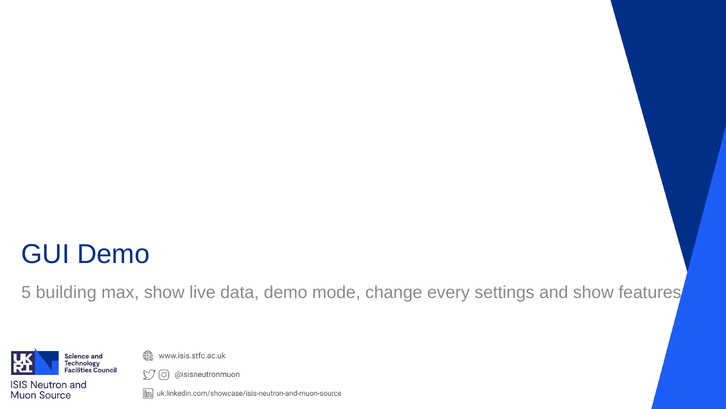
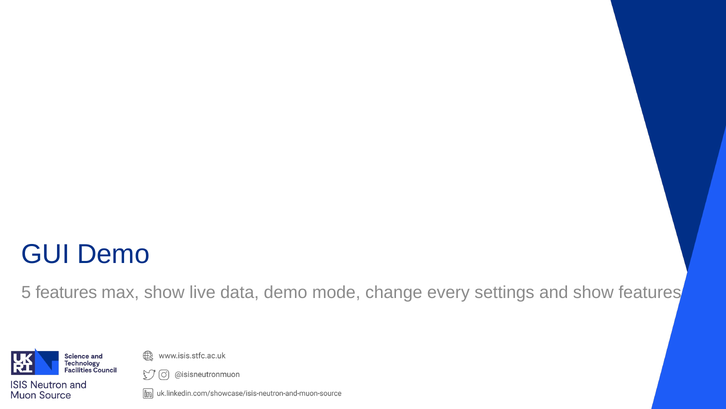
5 building: building -> features
